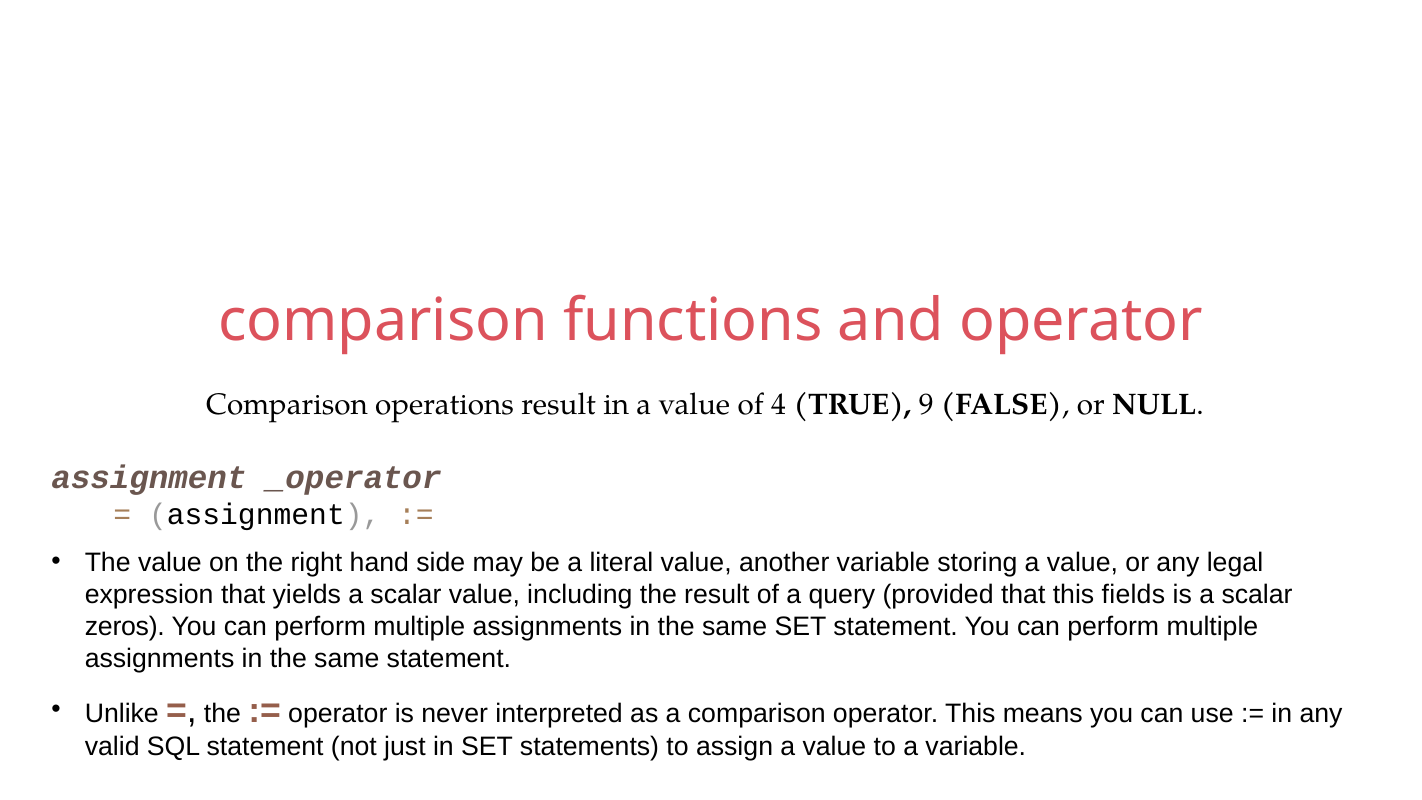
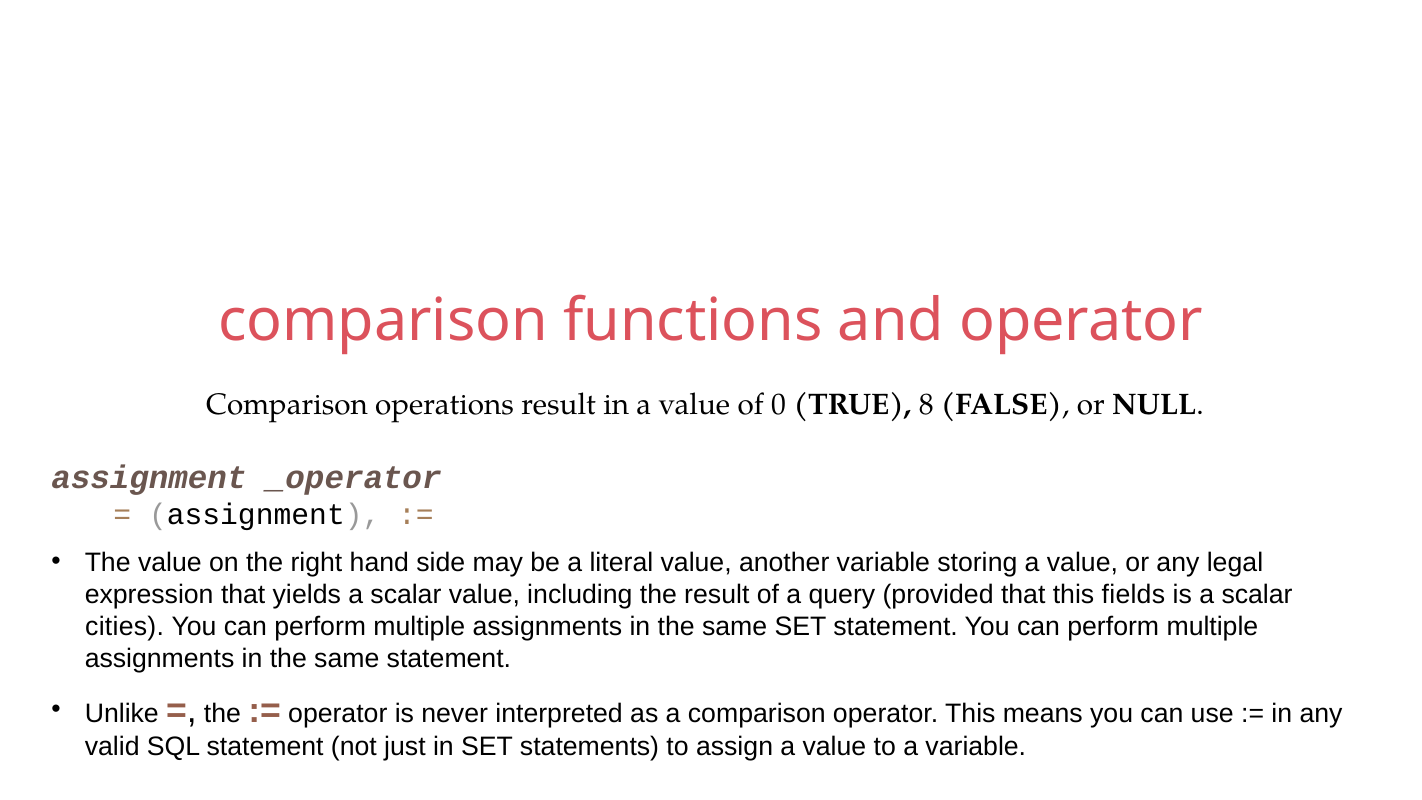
4: 4 -> 0
9: 9 -> 8
zeros: zeros -> cities
